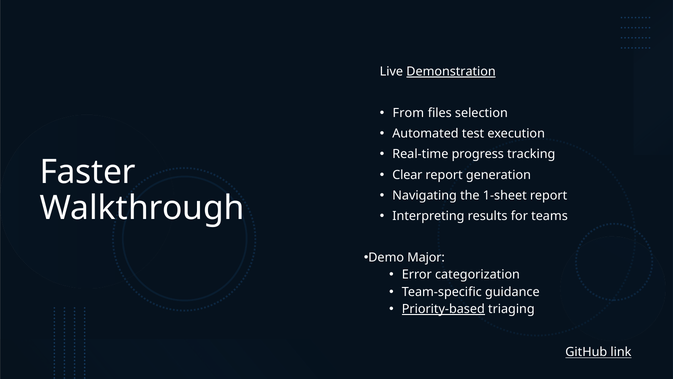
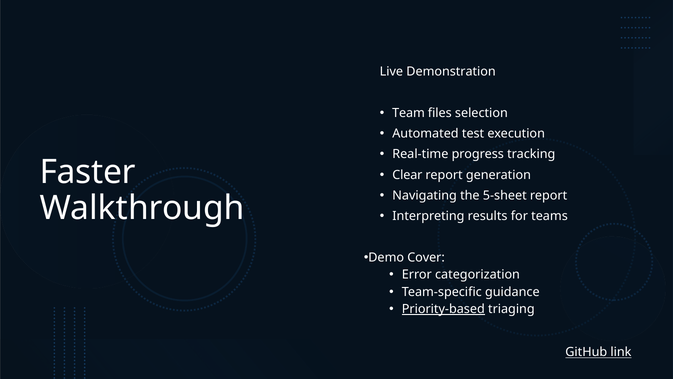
Demonstration underline: present -> none
From: From -> Team
1-sheet: 1-sheet -> 5-sheet
Major: Major -> Cover
